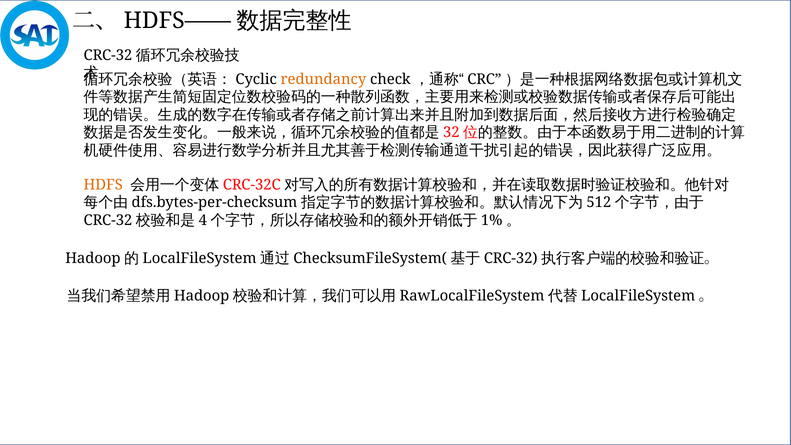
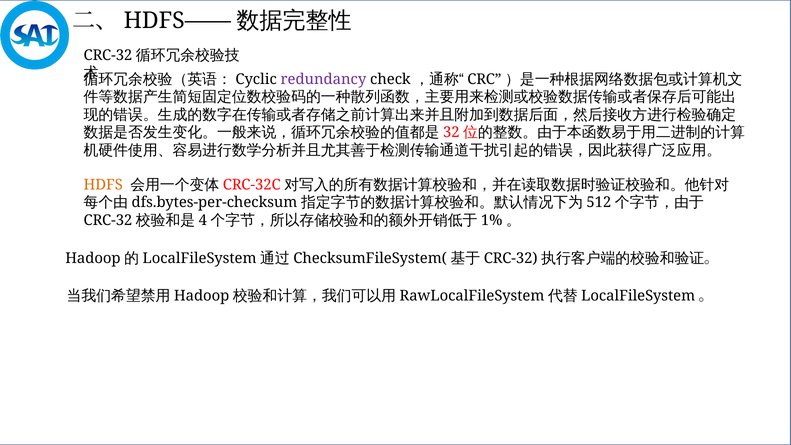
redundancy colour: orange -> purple
